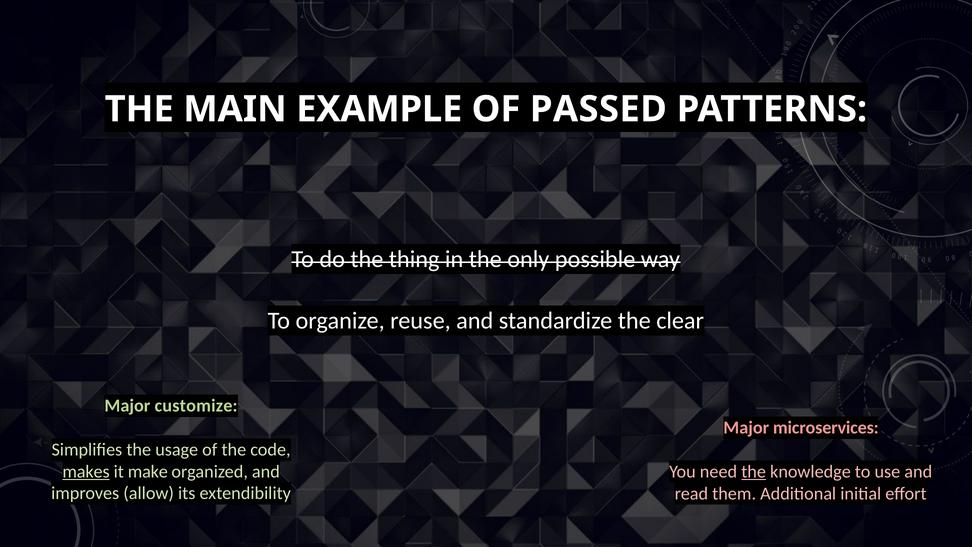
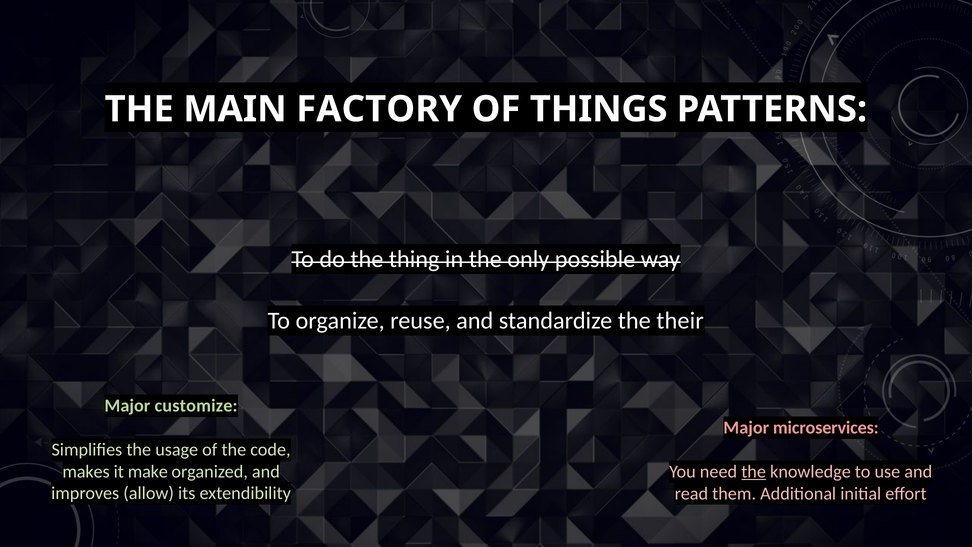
EXAMPLE: EXAMPLE -> FACTORY
PASSED: PASSED -> THINGS
clear: clear -> their
makes underline: present -> none
